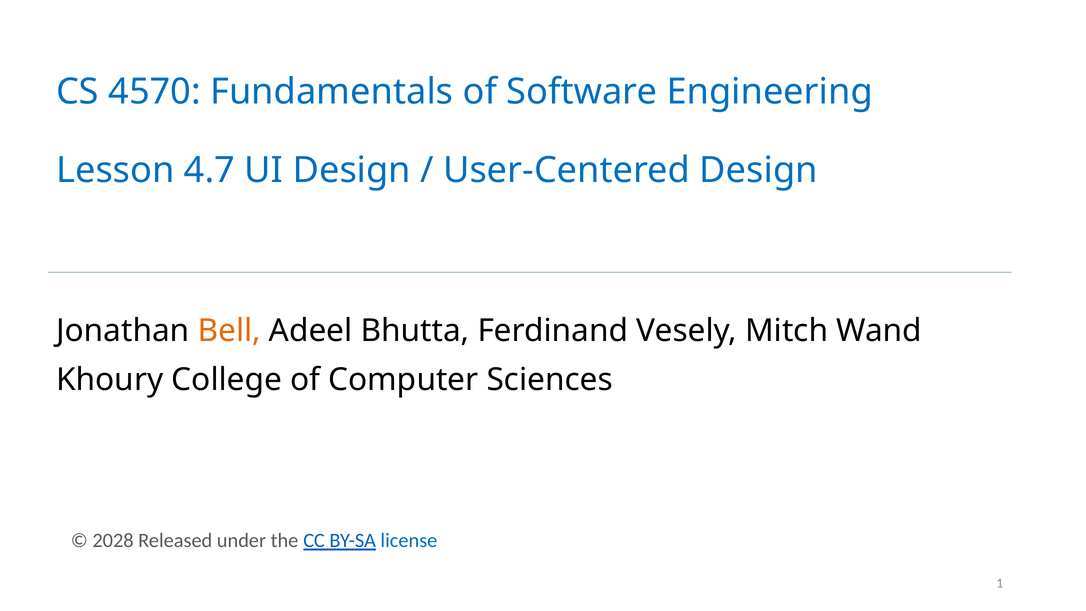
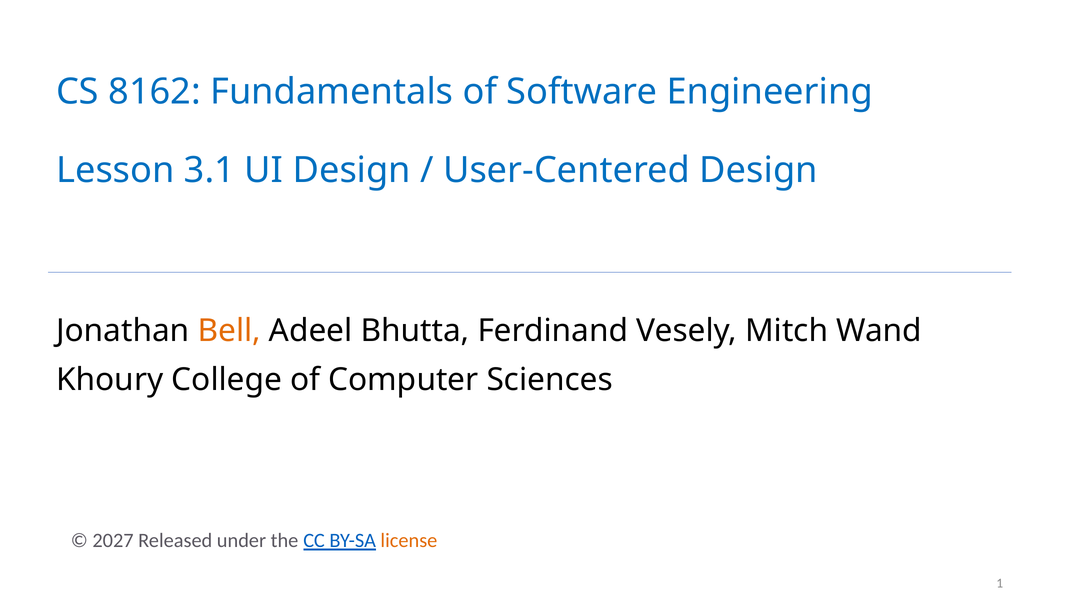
4570: 4570 -> 8162
4.7: 4.7 -> 3.1
2028: 2028 -> 2027
license colour: blue -> orange
